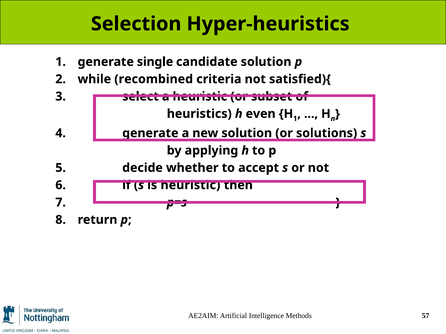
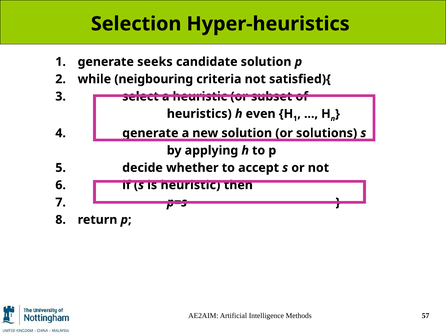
single: single -> seeks
recombined: recombined -> neigbouring
